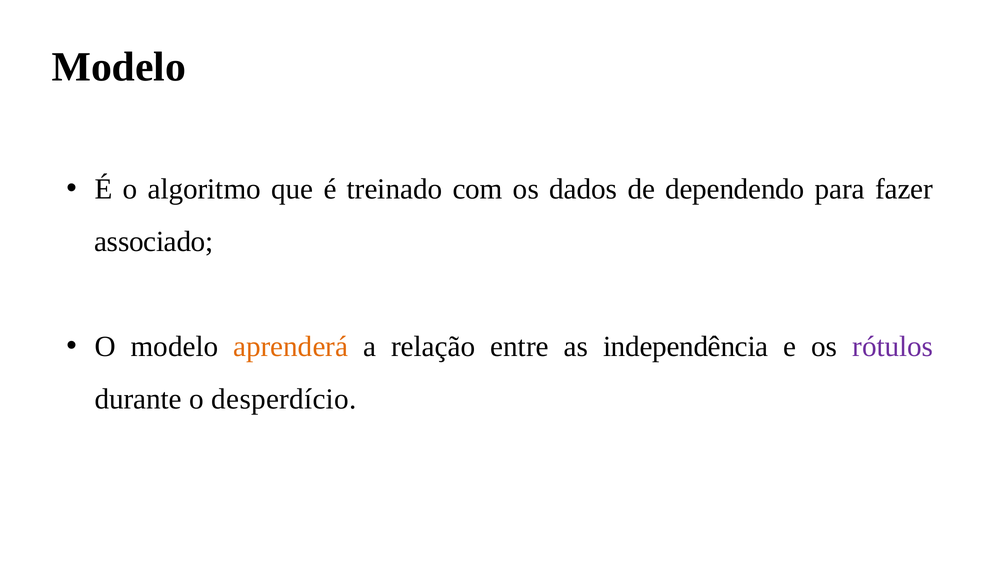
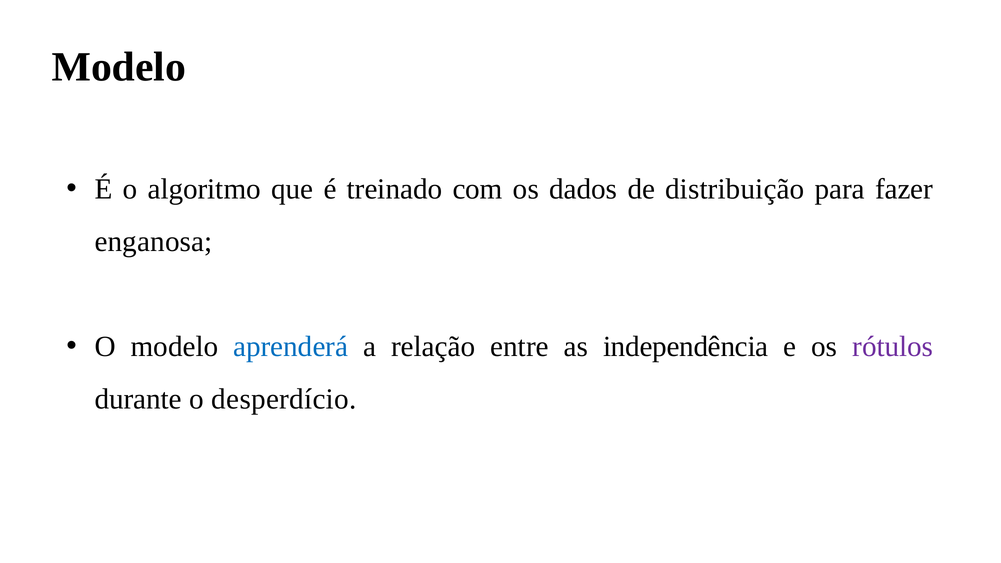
dependendo: dependendo -> distribuição
associado: associado -> enganosa
aprenderá colour: orange -> blue
